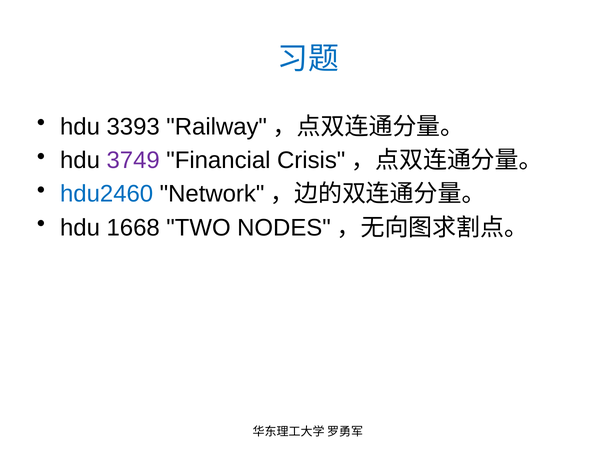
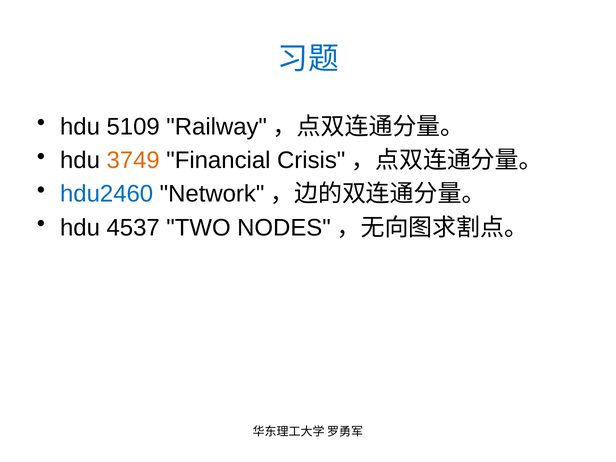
3393: 3393 -> 5109
3749 colour: purple -> orange
1668: 1668 -> 4537
